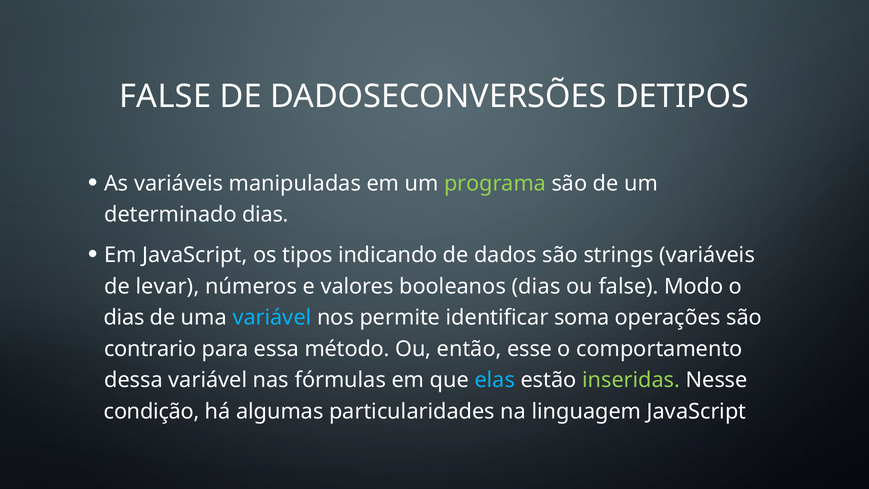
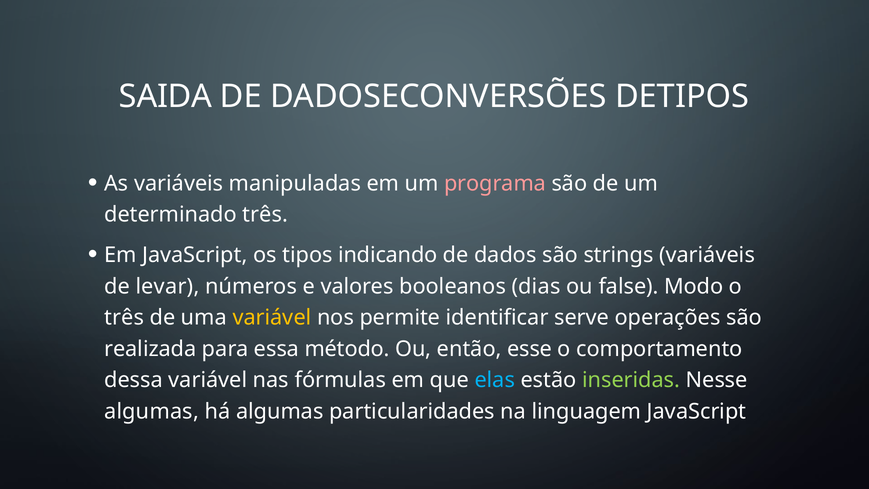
FALSE at (165, 97): FALSE -> SAIDA
programa colour: light green -> pink
determinado dias: dias -> três
dias at (124, 318): dias -> três
variável at (272, 318) colour: light blue -> yellow
soma: soma -> serve
contrario: contrario -> realizada
condição at (152, 411): condição -> algumas
